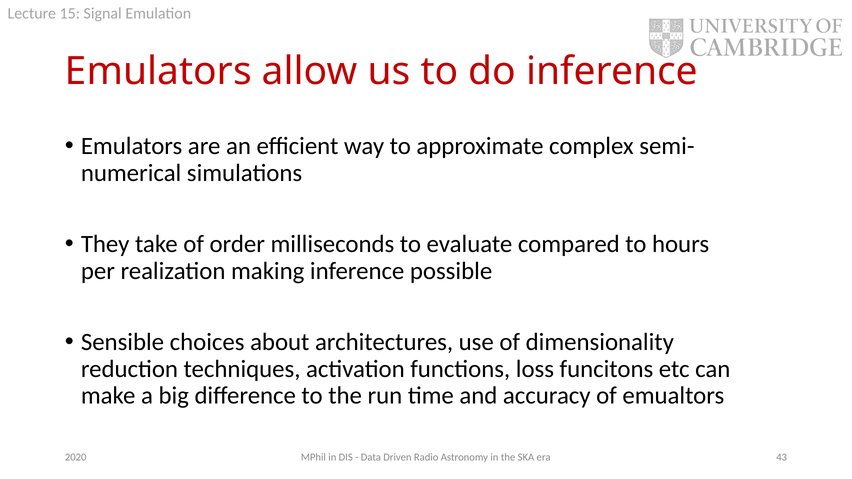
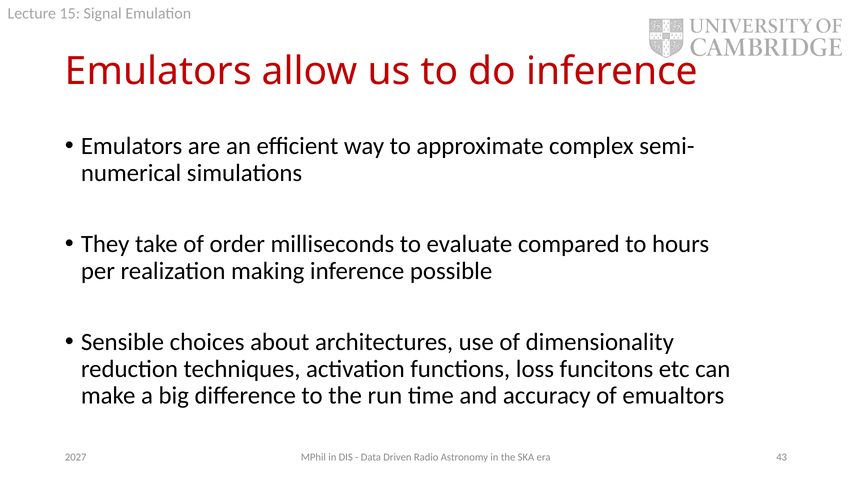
2020: 2020 -> 2027
